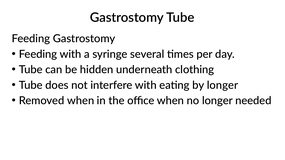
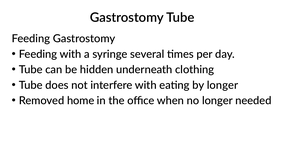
Removed when: when -> home
